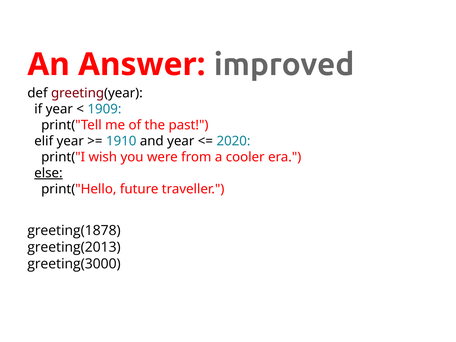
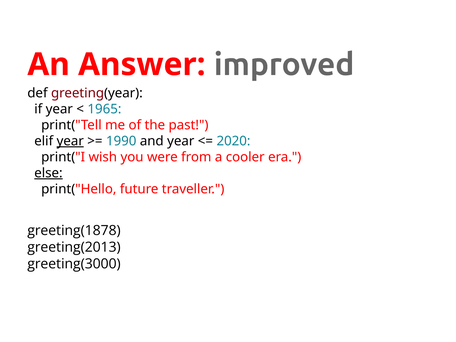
1909: 1909 -> 1965
year at (70, 141) underline: none -> present
1910: 1910 -> 1990
